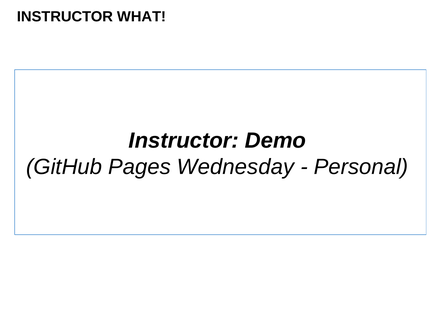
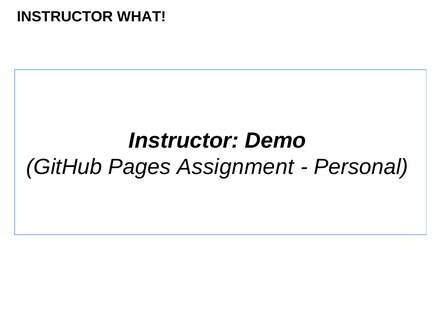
Wednesday: Wednesday -> Assignment
